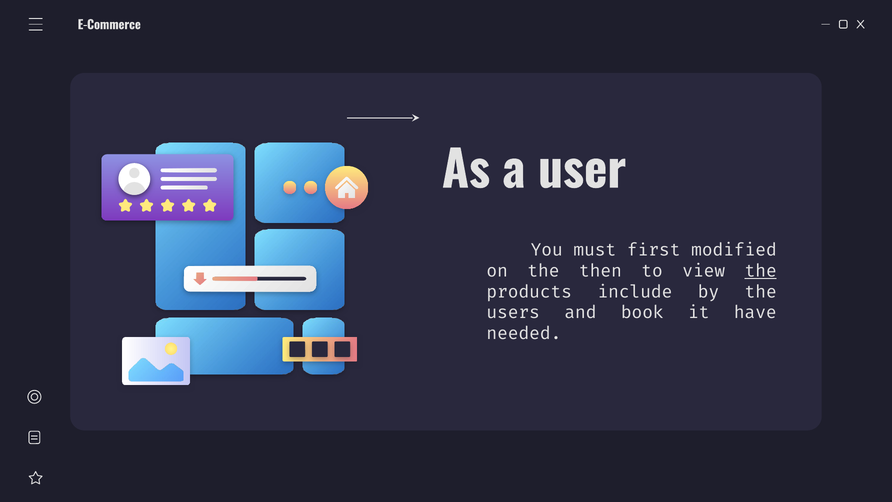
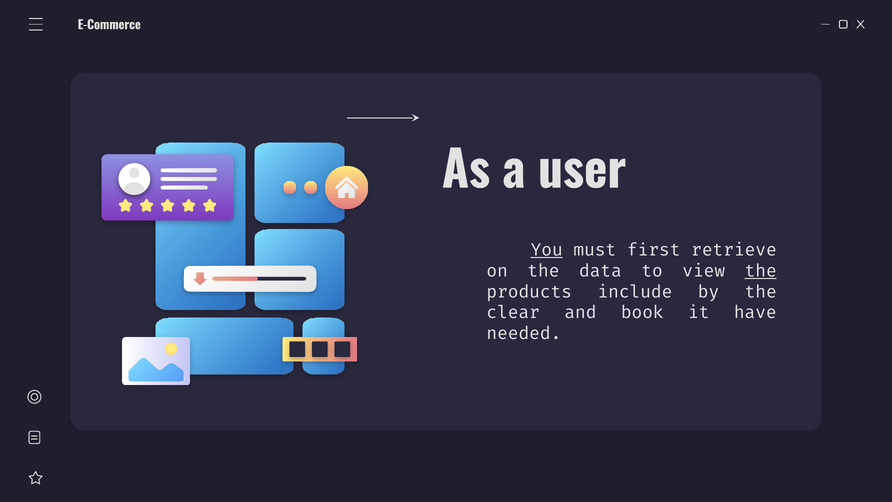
You underline: none -> present
modified: modified -> retrieve
then: then -> data
users: users -> clear
